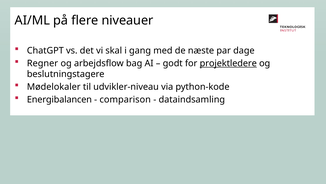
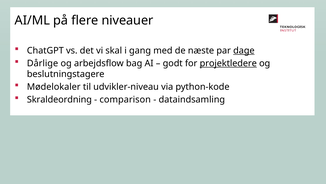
dage underline: none -> present
Regner: Regner -> Dårlige
Energibalancen: Energibalancen -> Skraldeordning
